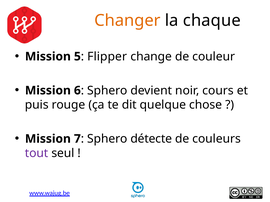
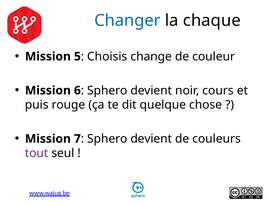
Changer colour: orange -> blue
Flipper: Flipper -> Choisis
détecte at (151, 139): détecte -> devient
